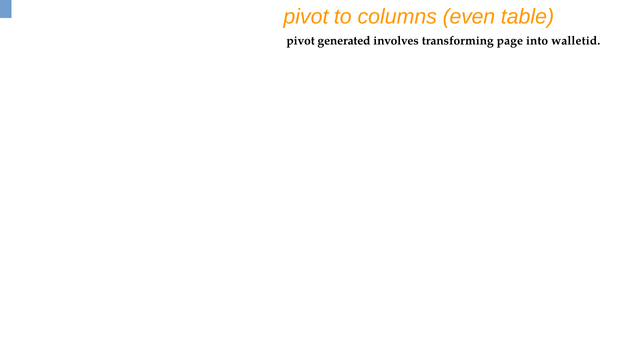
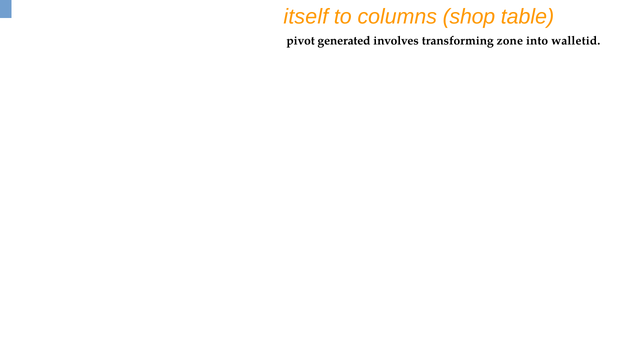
pivot at (306, 17): pivot -> itself
even: even -> shop
page: page -> zone
